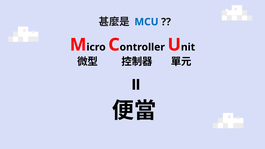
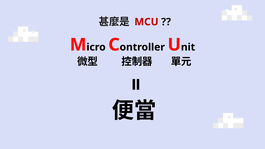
MCU colour: blue -> red
